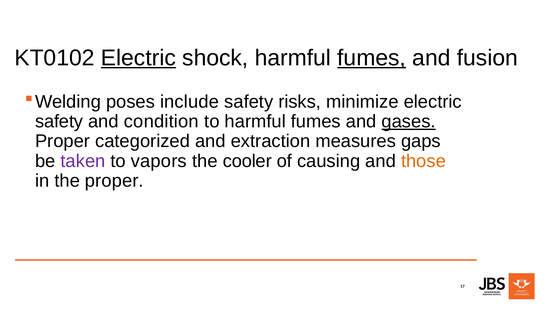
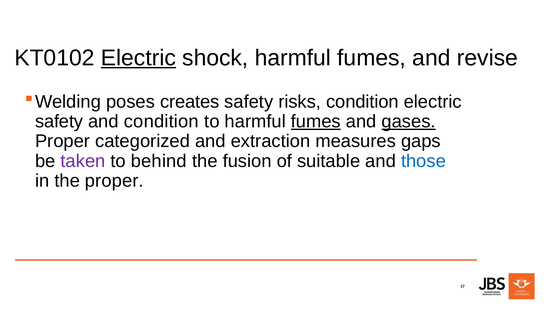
fumes at (372, 58) underline: present -> none
fusion: fusion -> revise
include: include -> creates
risks minimize: minimize -> condition
fumes at (316, 122) underline: none -> present
vapors: vapors -> behind
cooler: cooler -> fusion
causing: causing -> suitable
those colour: orange -> blue
